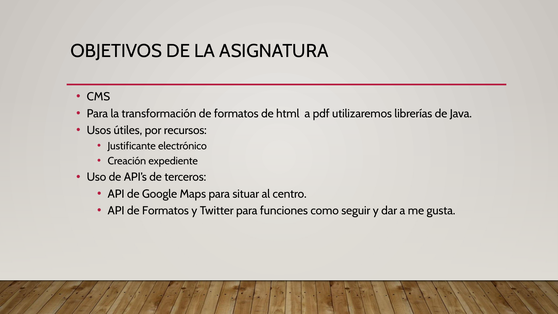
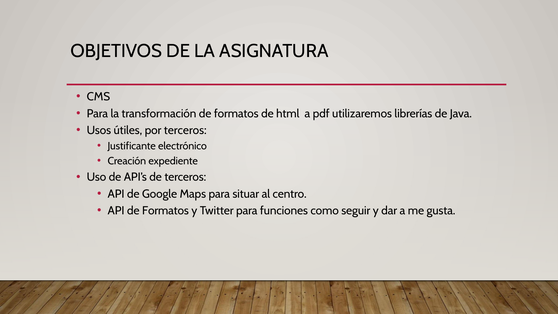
por recursos: recursos -> terceros
